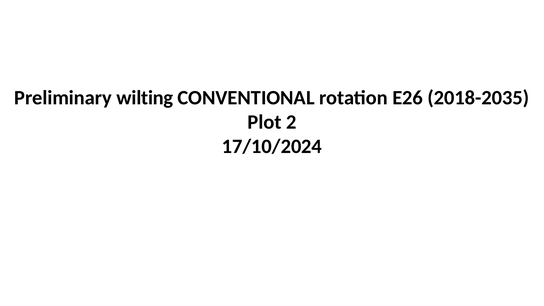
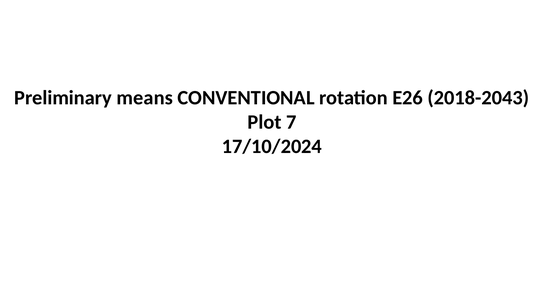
wilting: wilting -> means
2018-2035: 2018-2035 -> 2018-2043
2: 2 -> 7
